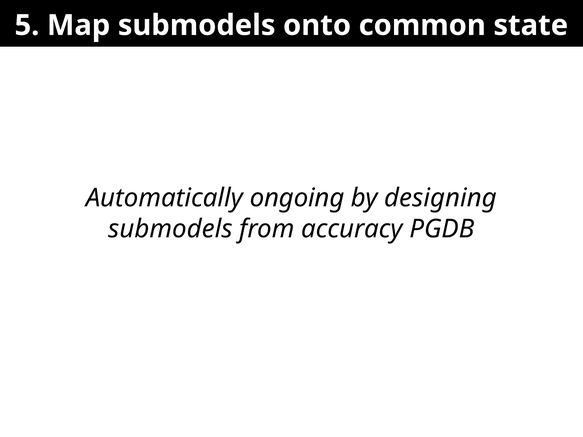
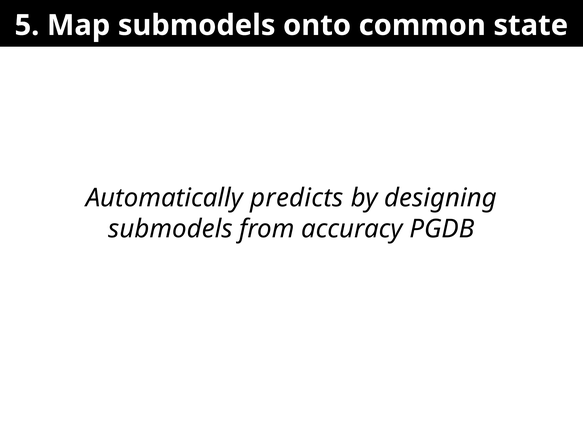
ongoing: ongoing -> predicts
